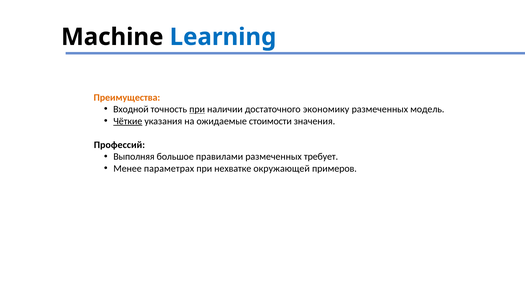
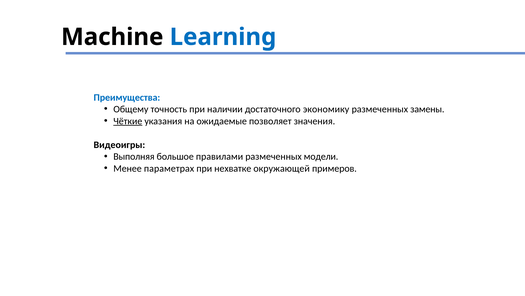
Преимущества colour: orange -> blue
Входной: Входной -> Общему
при at (197, 109) underline: present -> none
модель: модель -> замены
стоимости: стоимости -> позволяет
Профессий: Профессий -> Видеоигры
требует: требует -> модели
